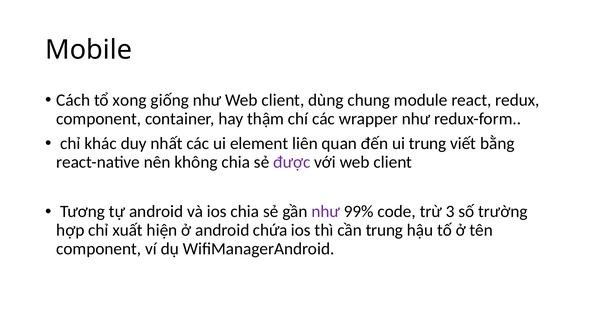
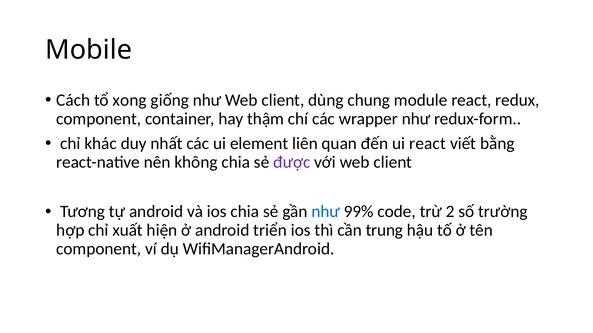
ui trung: trung -> react
như at (326, 212) colour: purple -> blue
3: 3 -> 2
chứa: chứa -> triển
